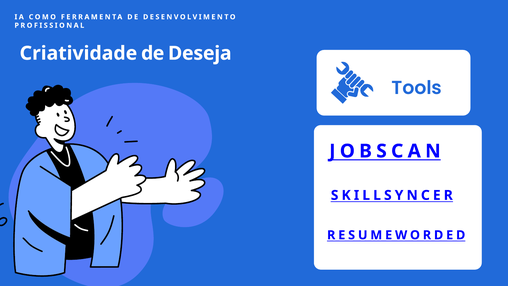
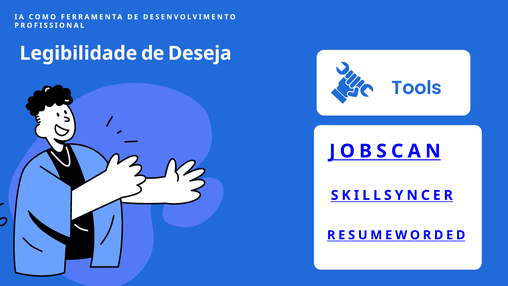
Criatividade: Criatividade -> Legibilidade
